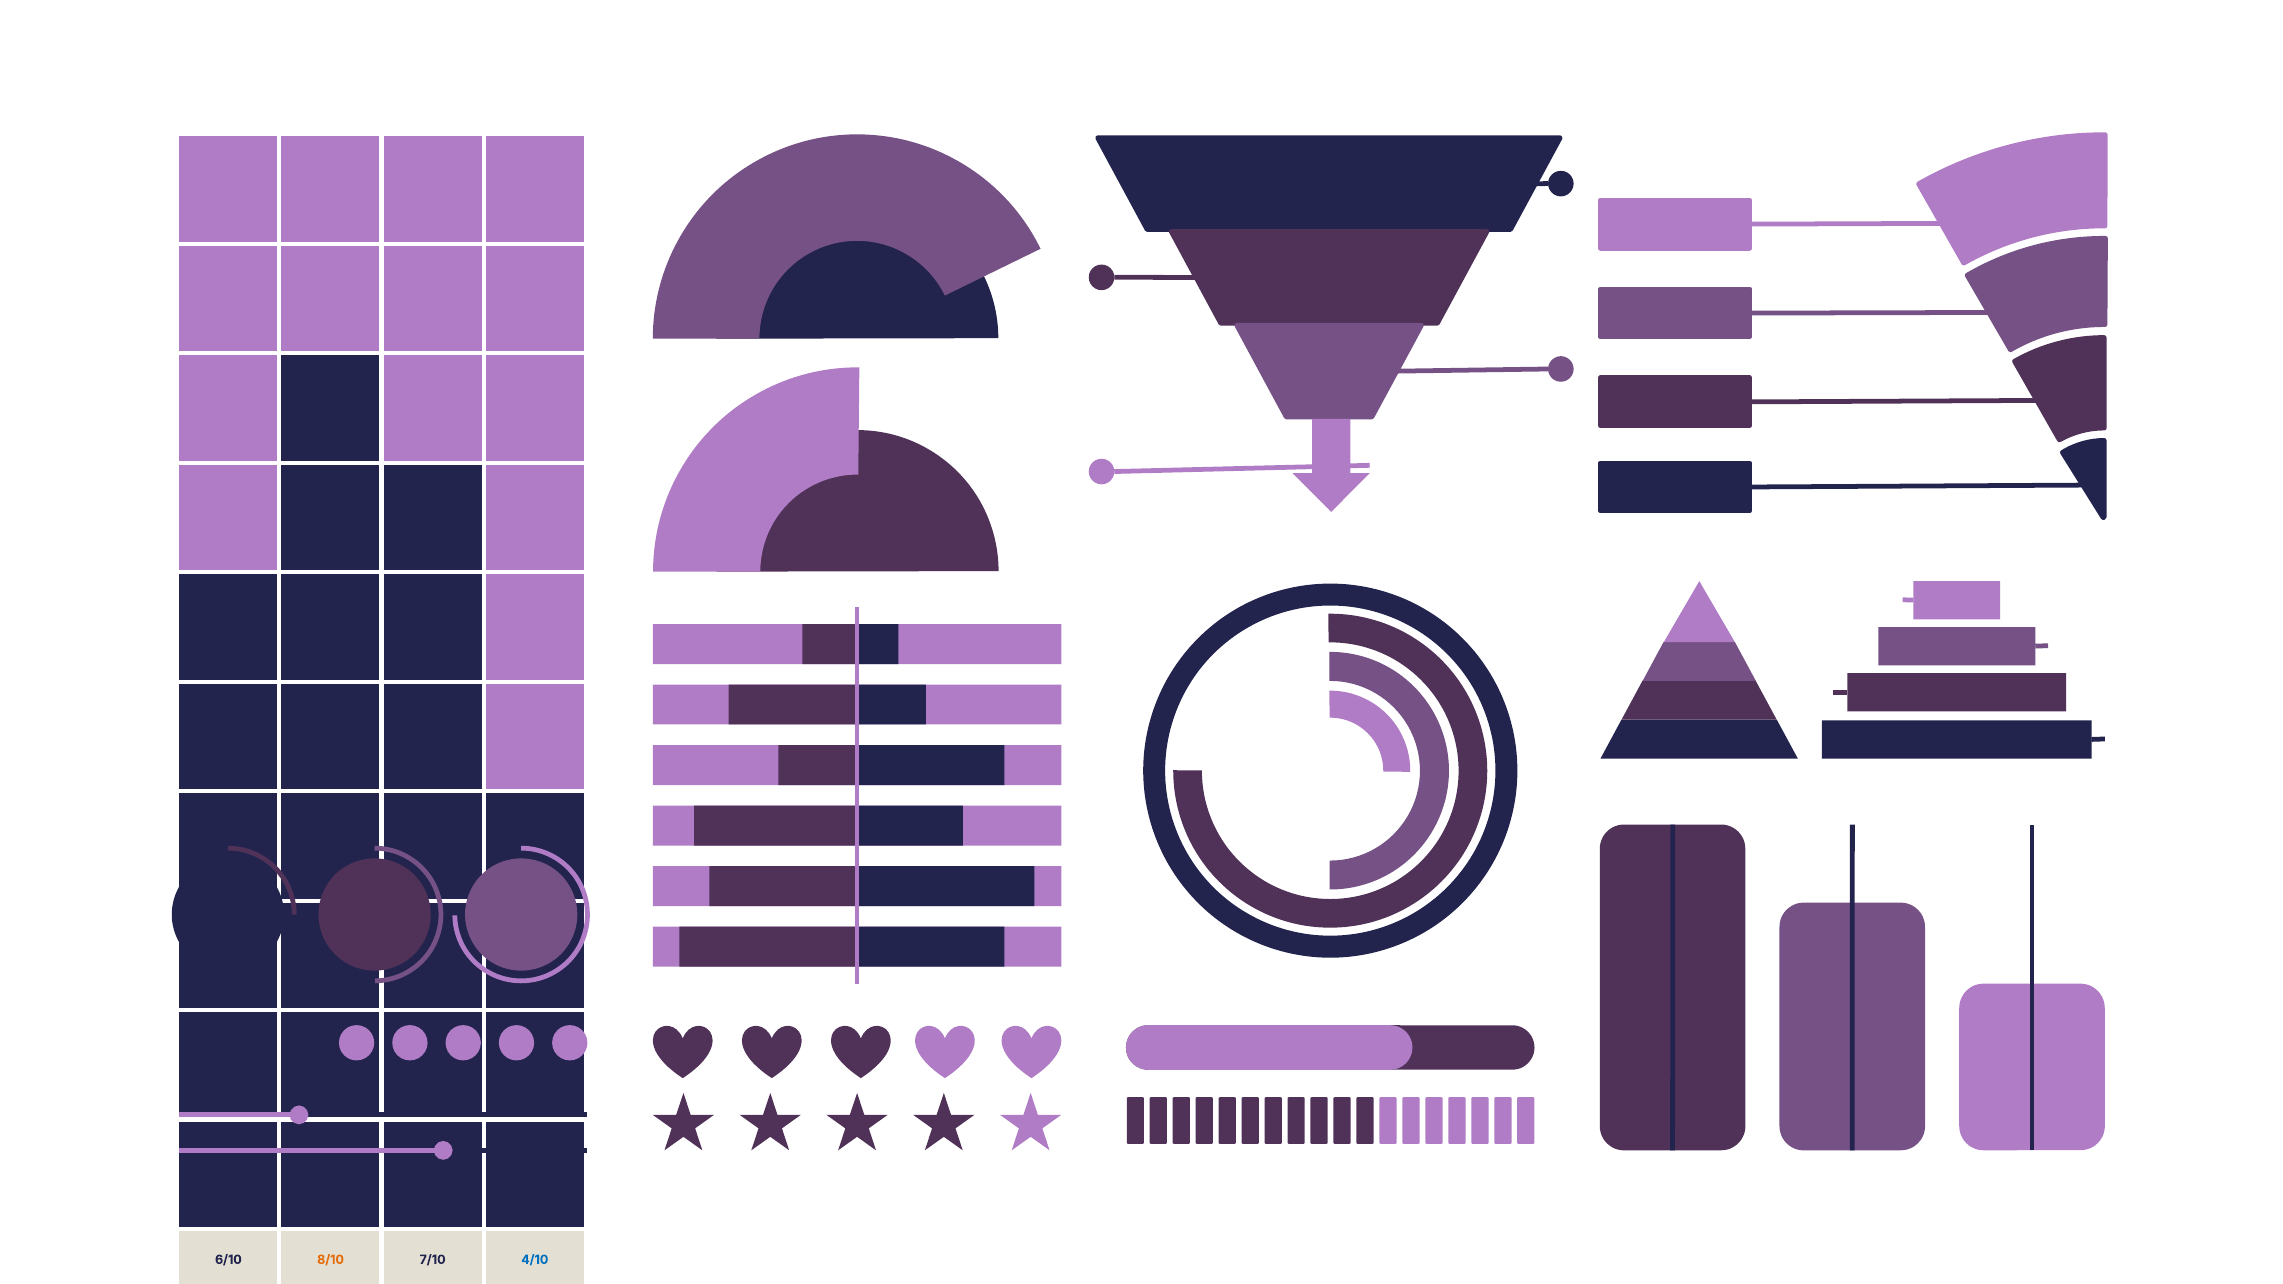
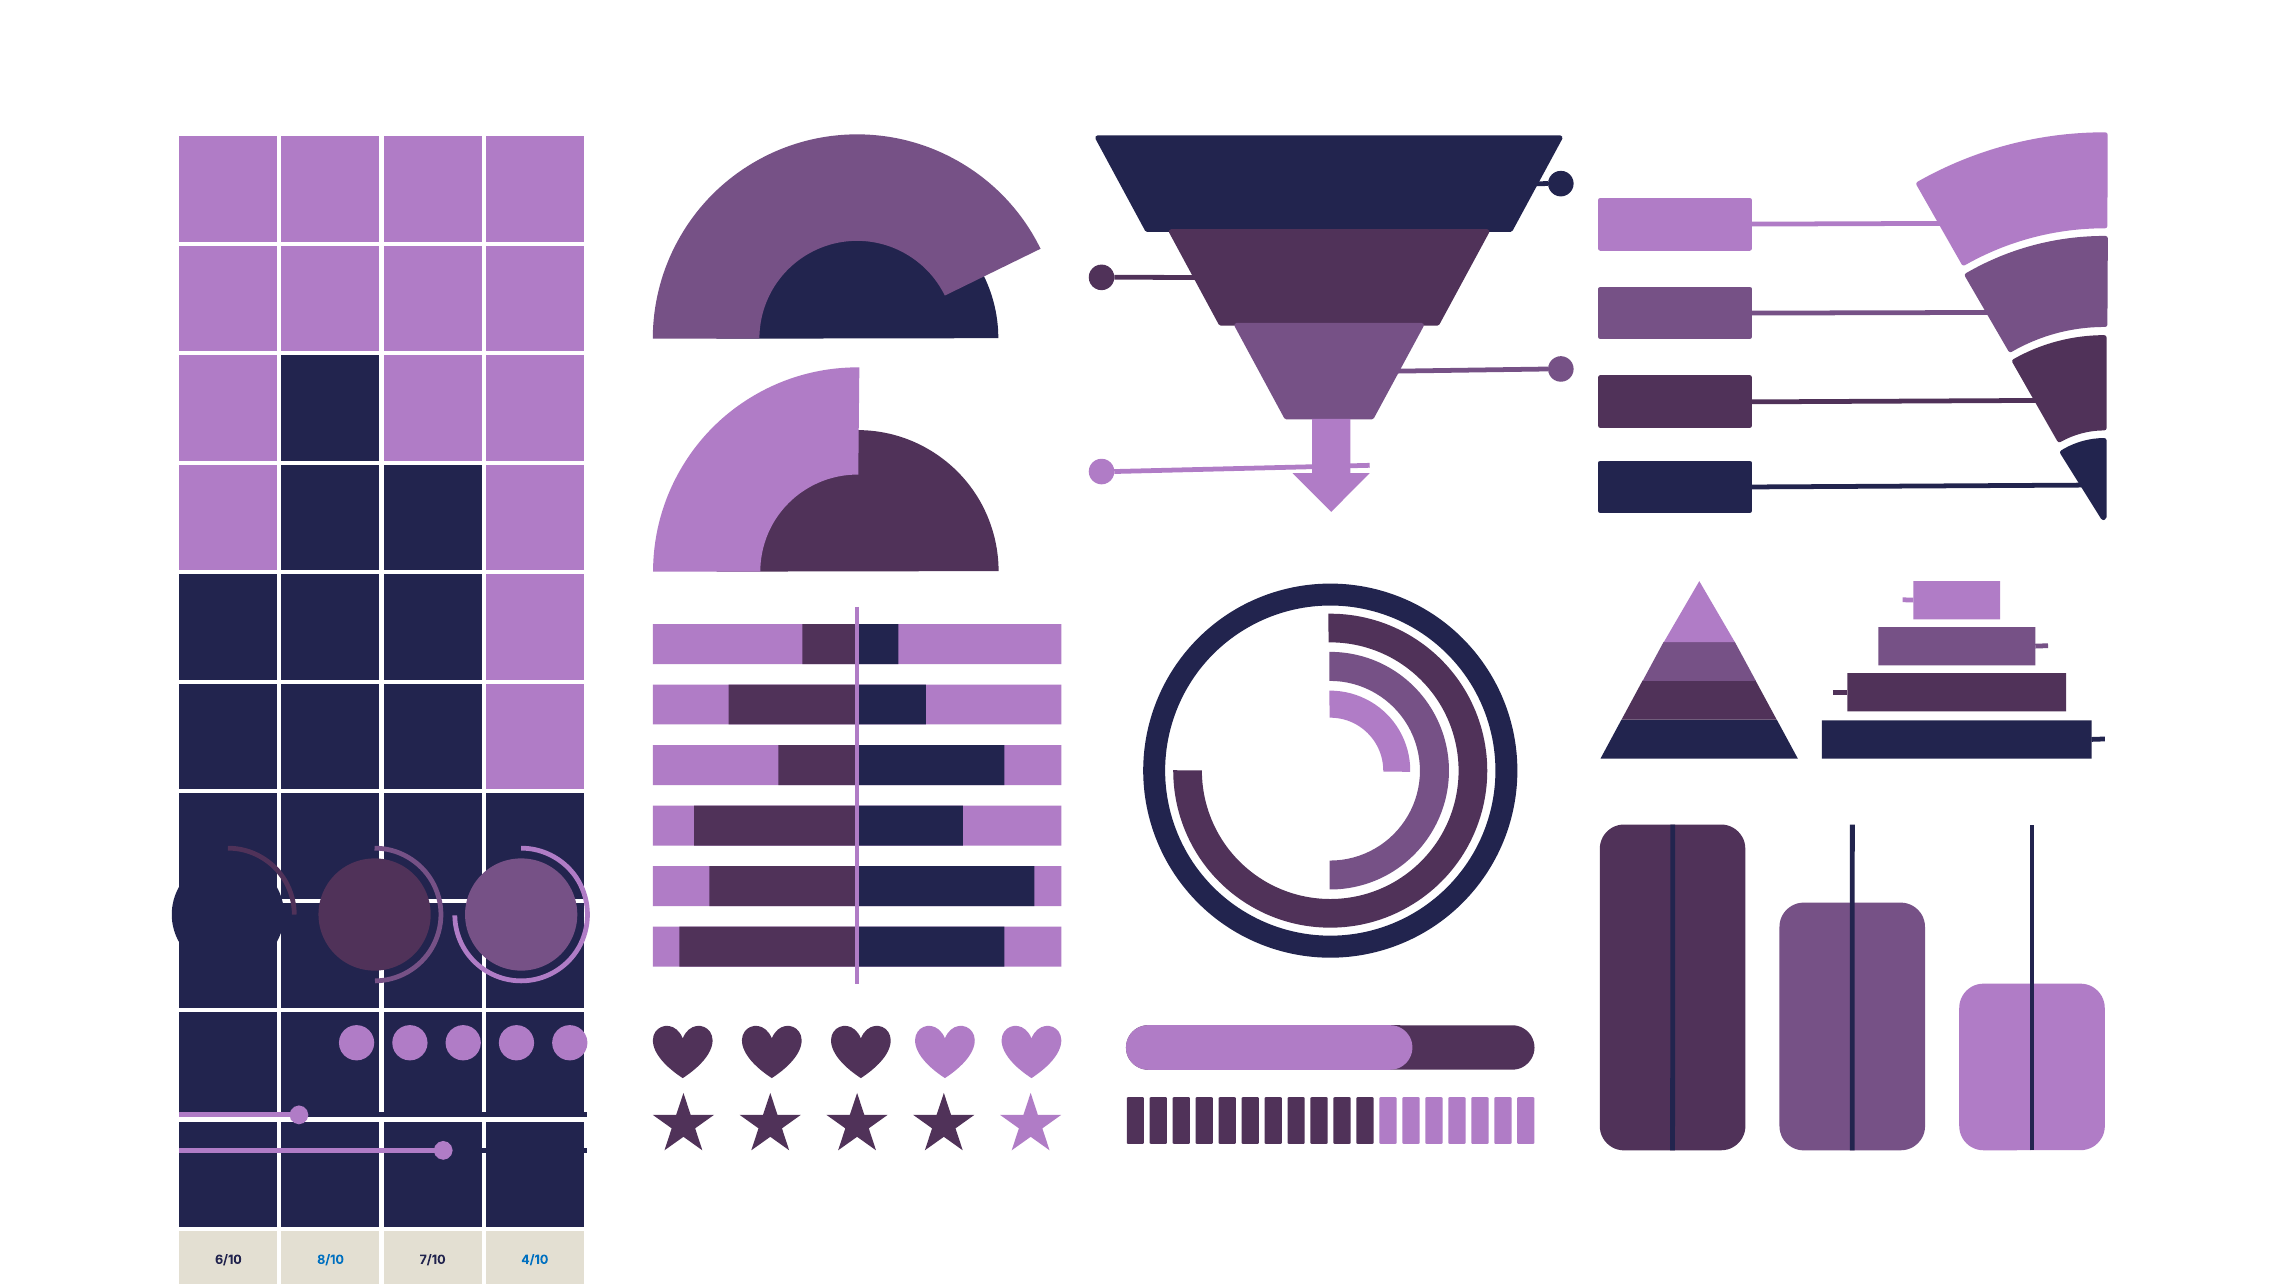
8/10 colour: orange -> blue
